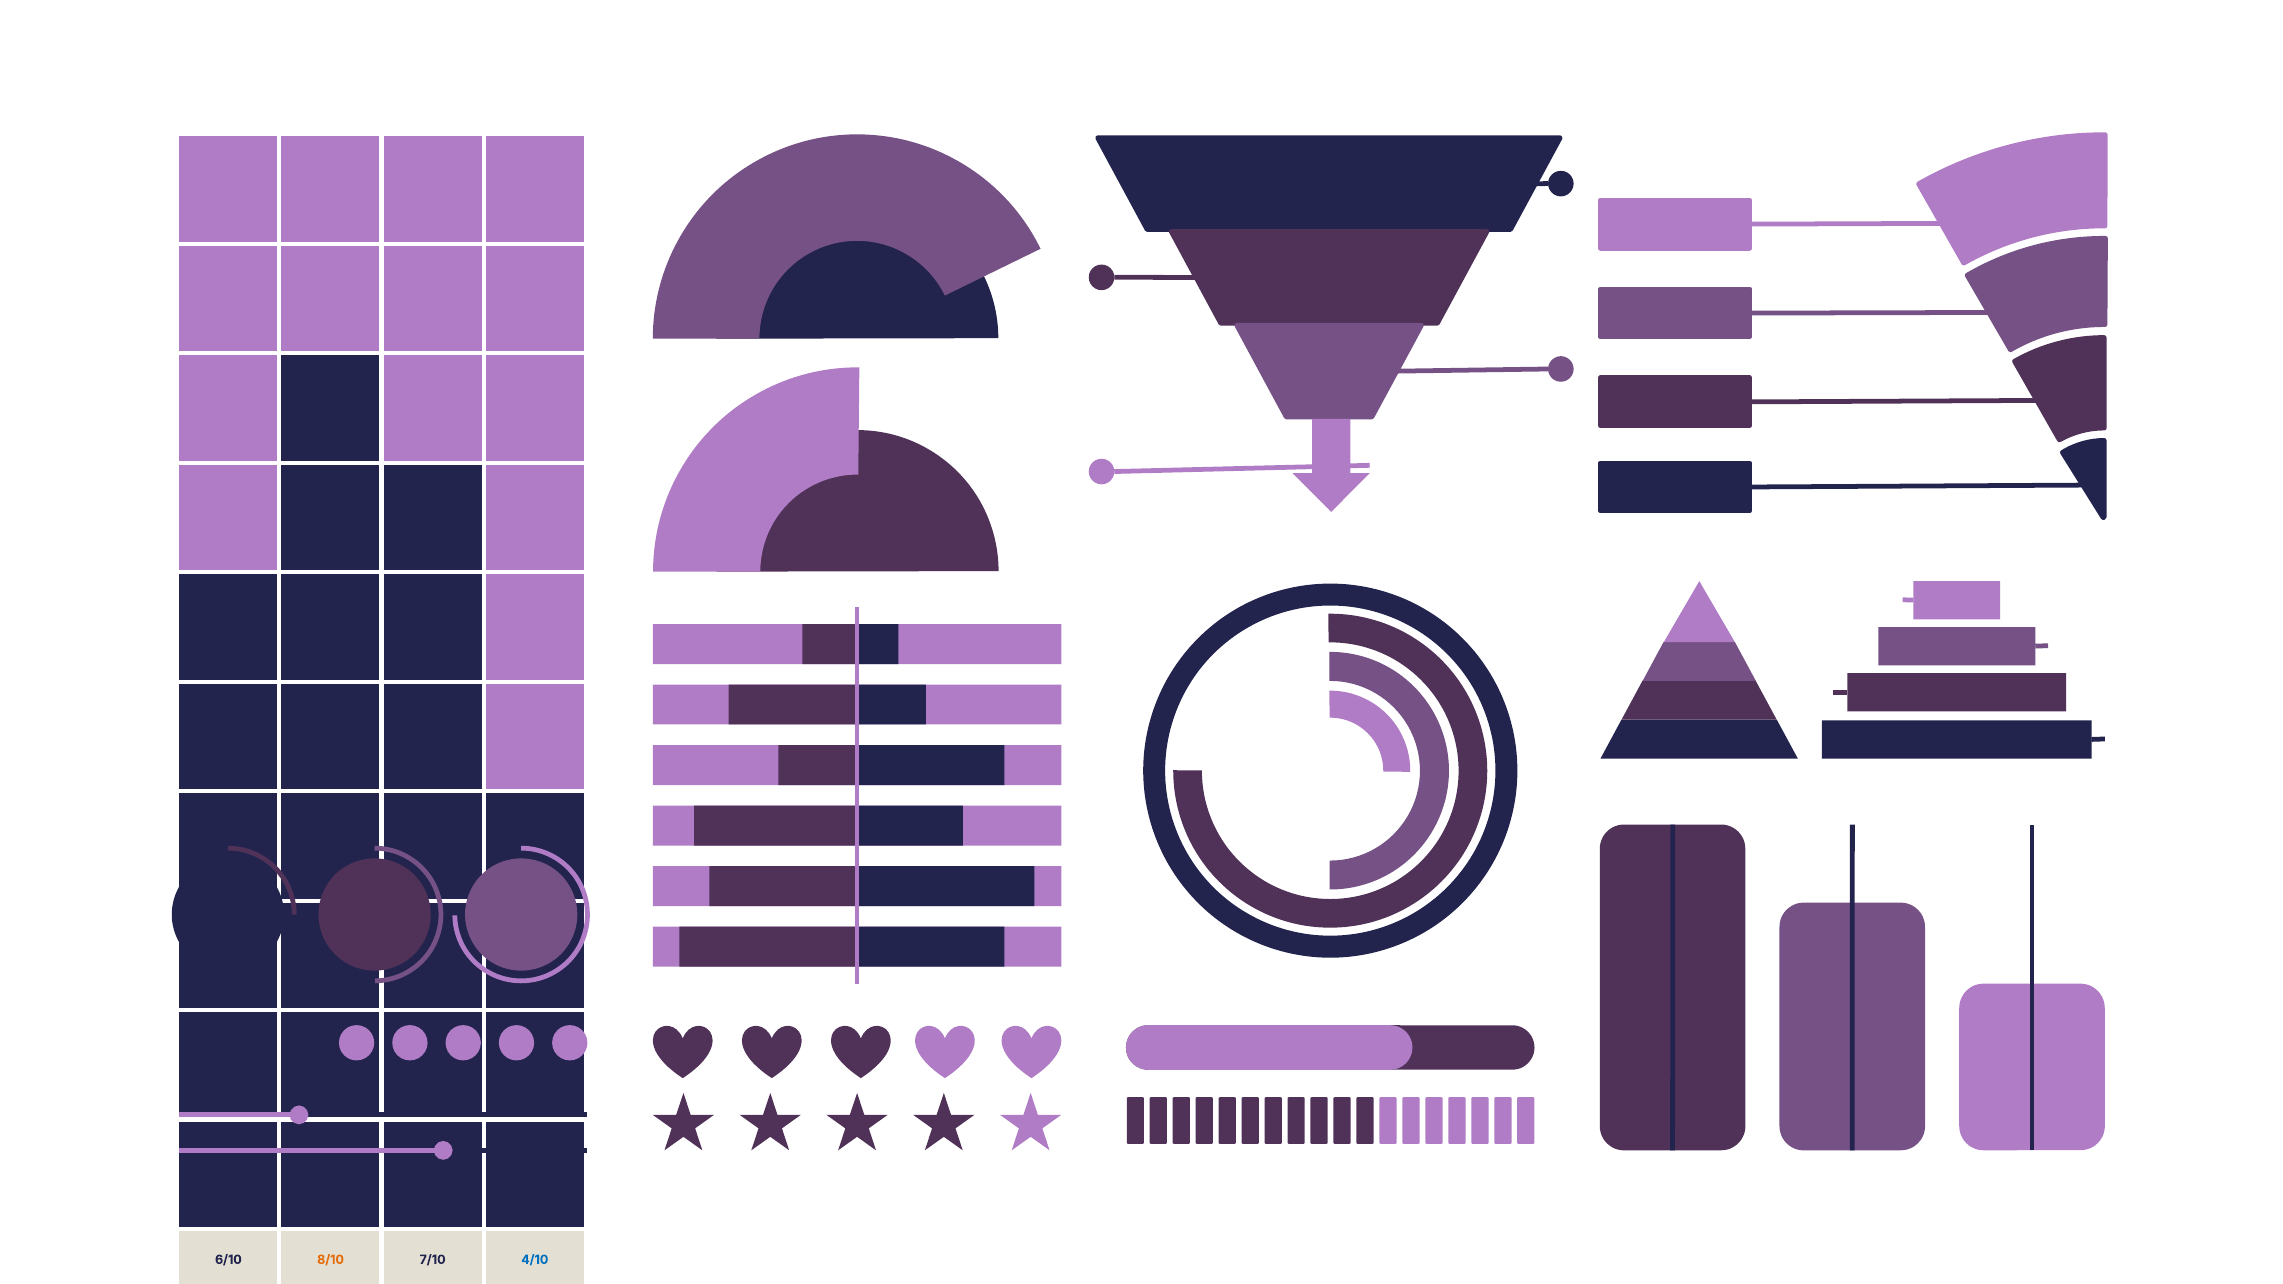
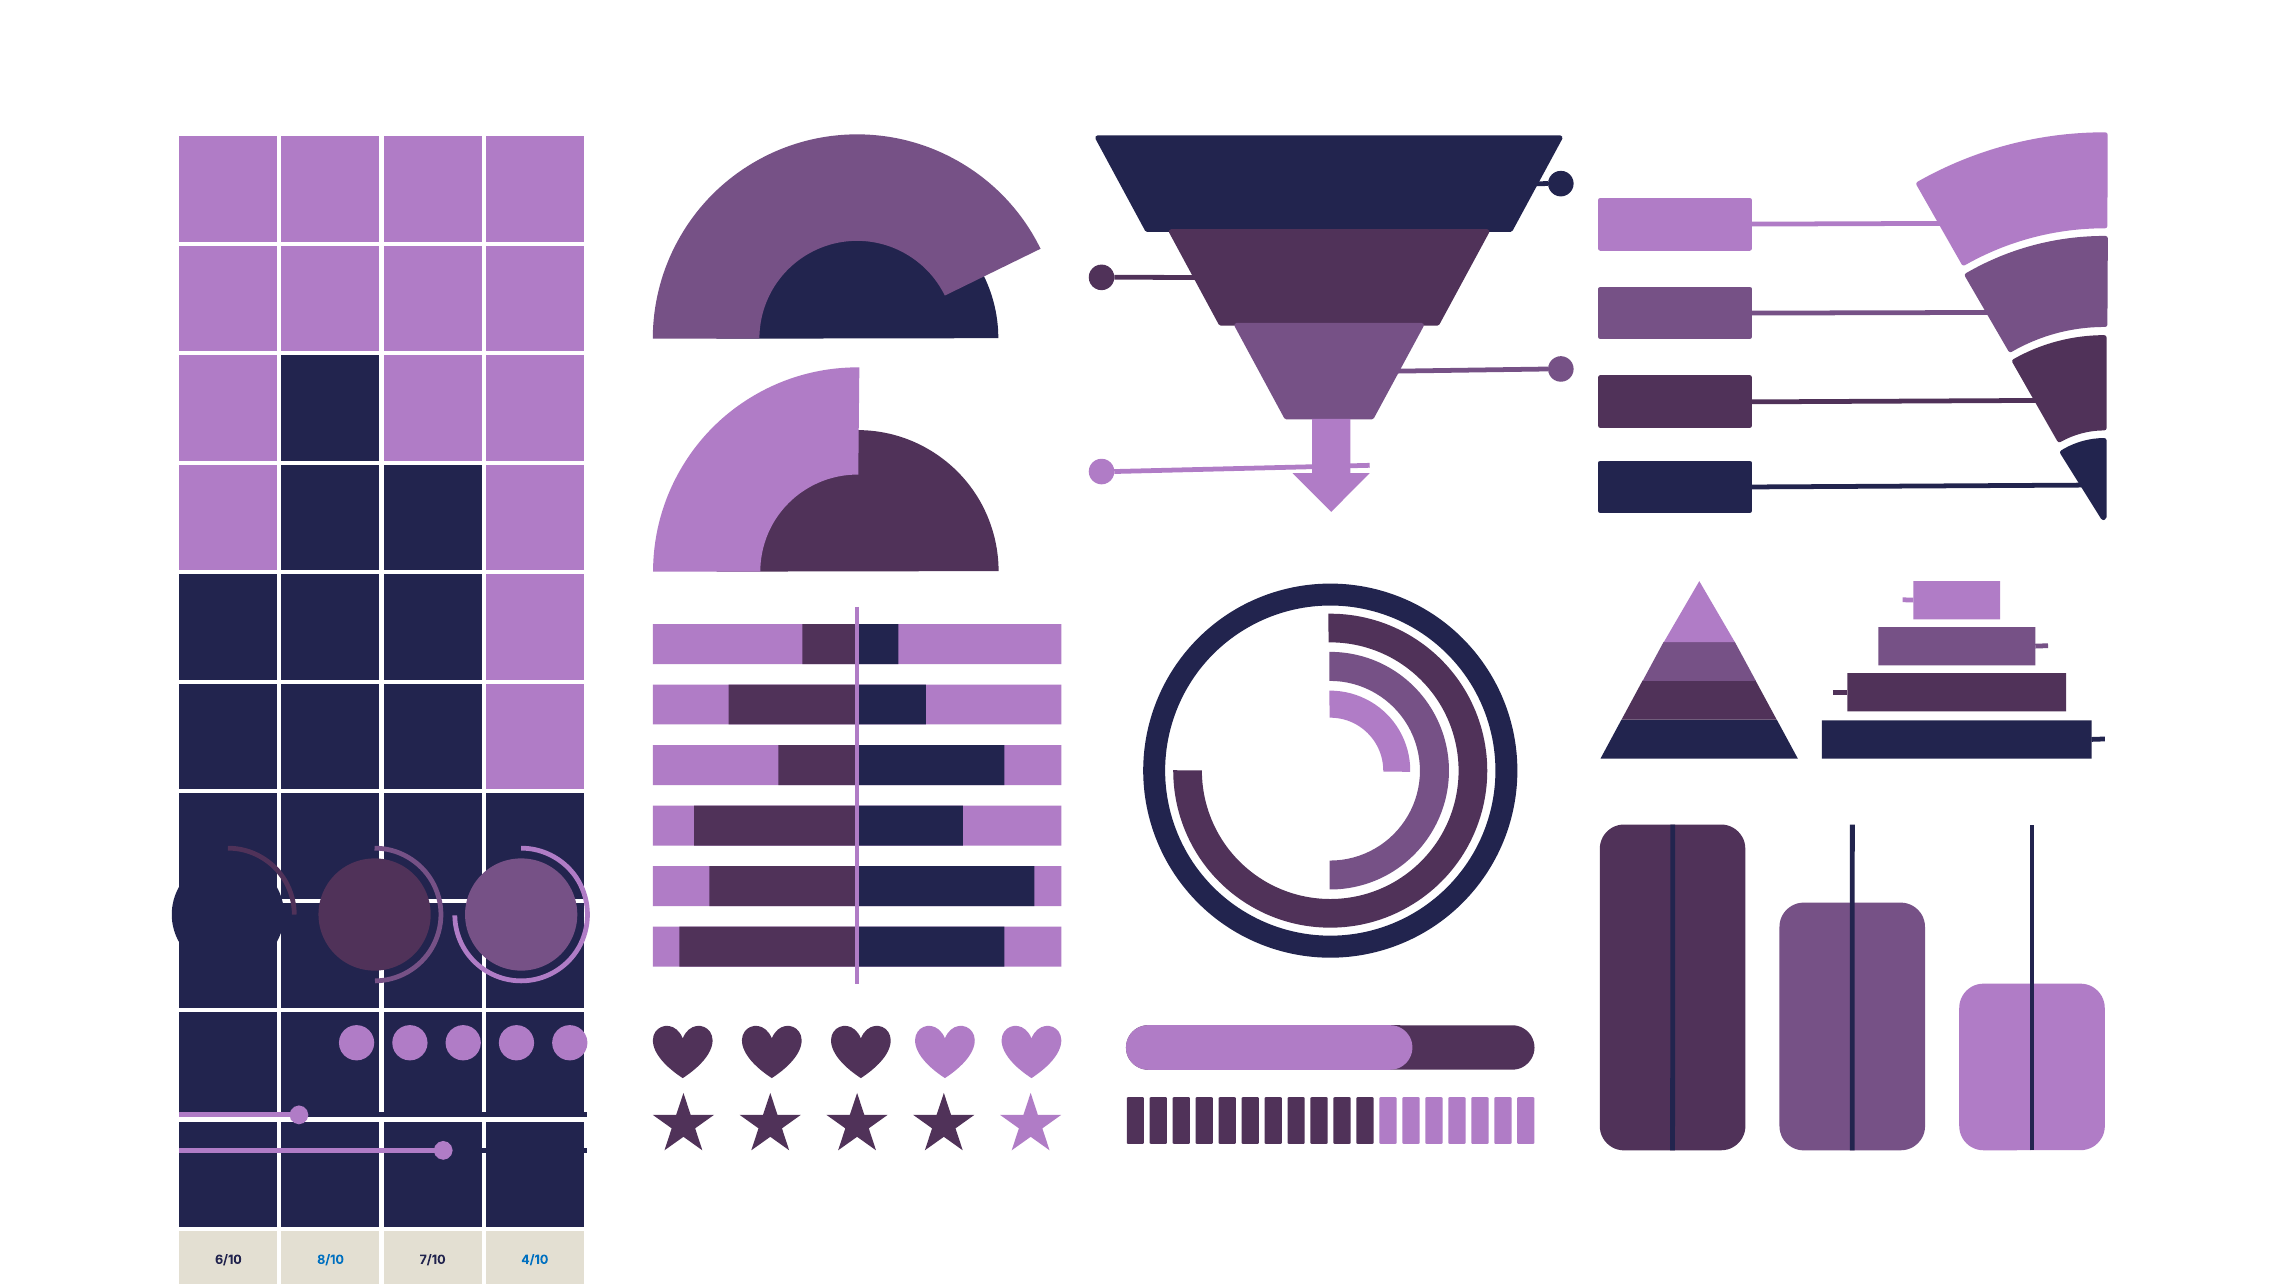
8/10 colour: orange -> blue
